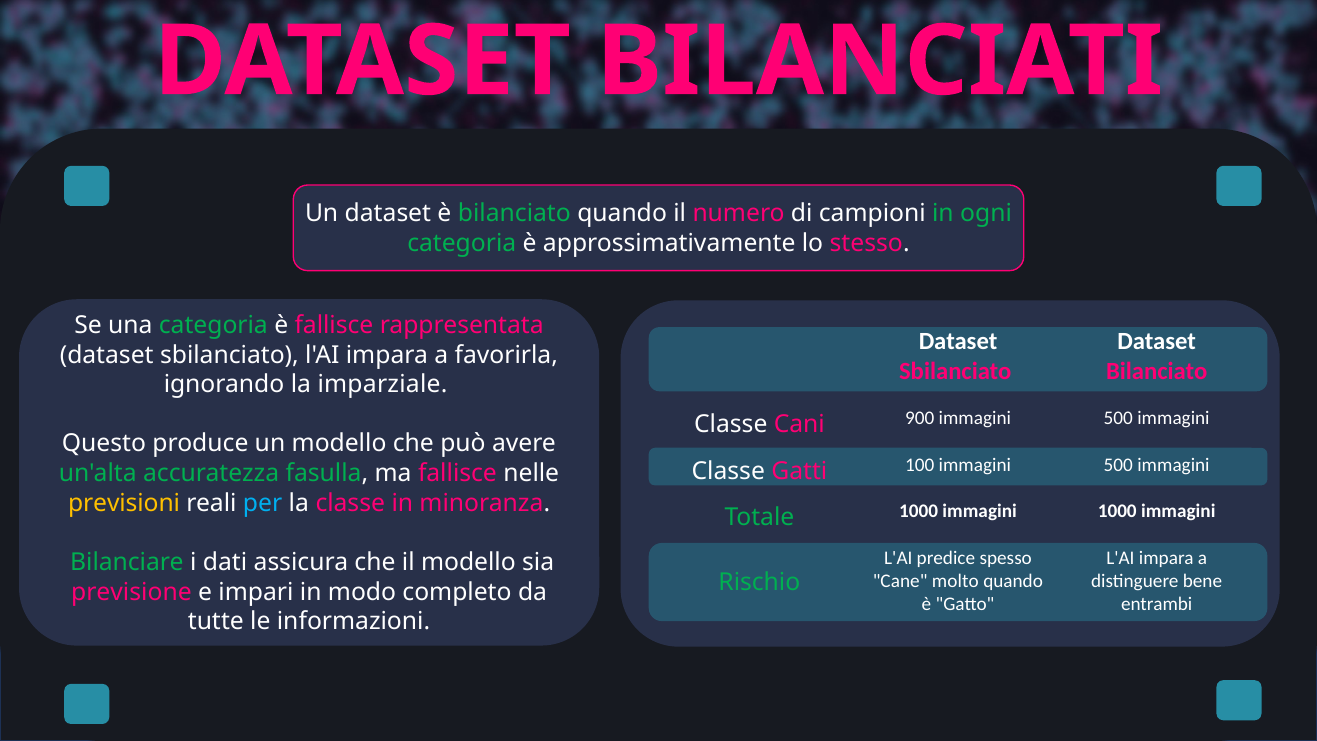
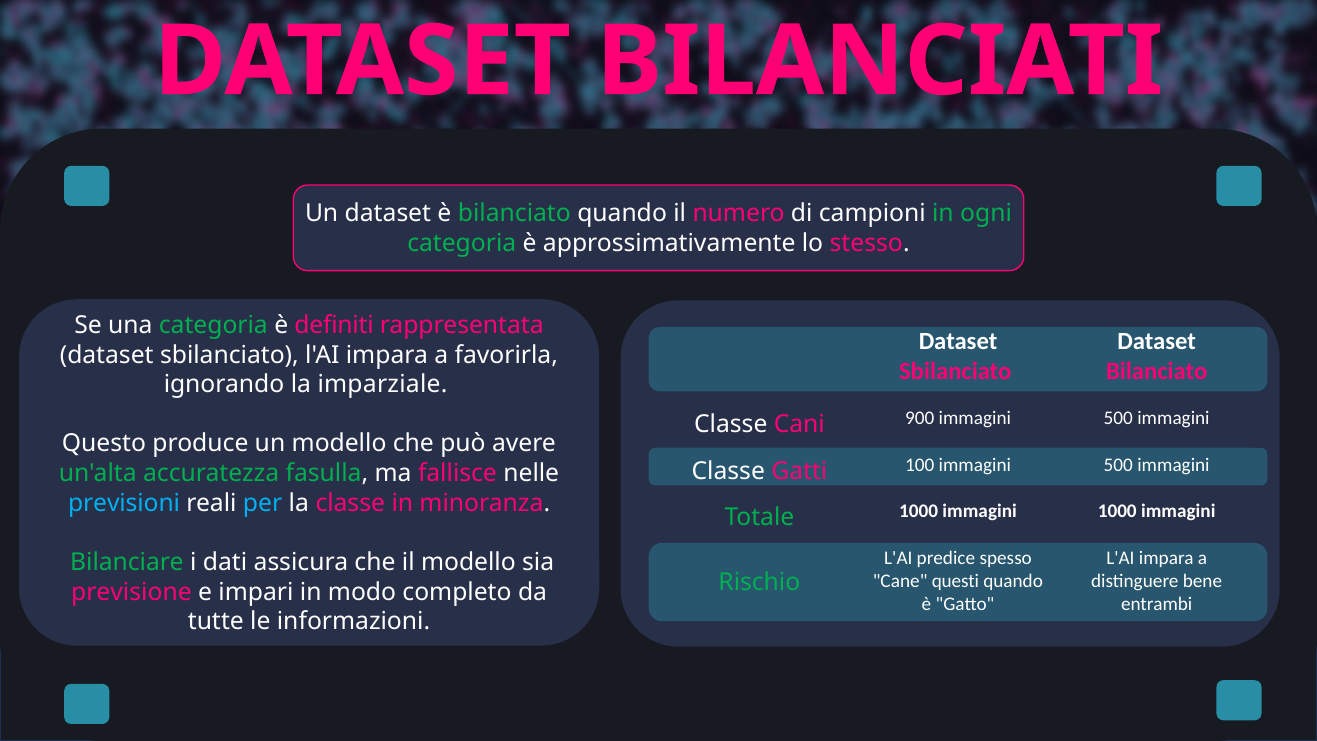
è fallisce: fallisce -> definiti
previsioni colour: yellow -> light blue
molto: molto -> questi
